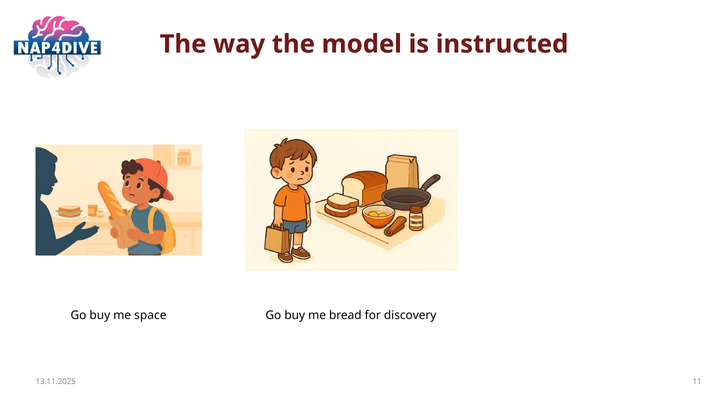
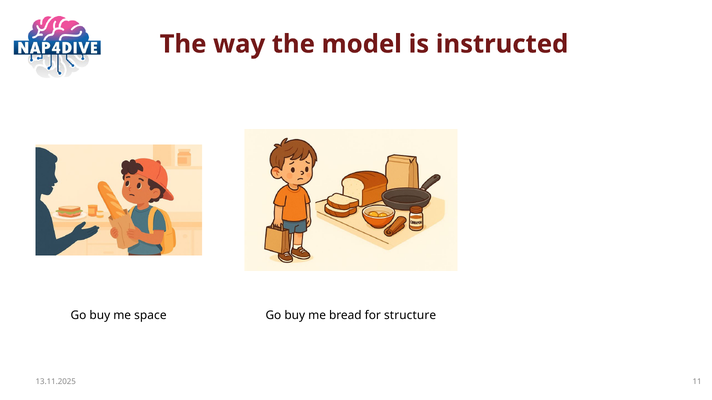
discovery: discovery -> structure
